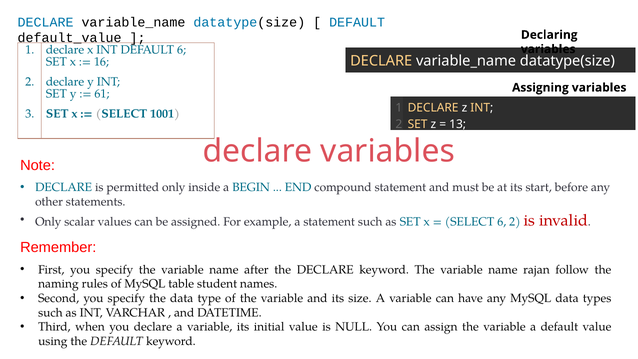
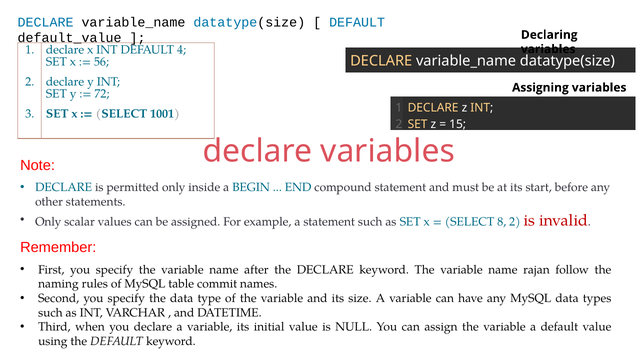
DEFAULT 6: 6 -> 4
16: 16 -> 56
61: 61 -> 72
13: 13 -> 15
SELECT 6: 6 -> 8
student: student -> commit
